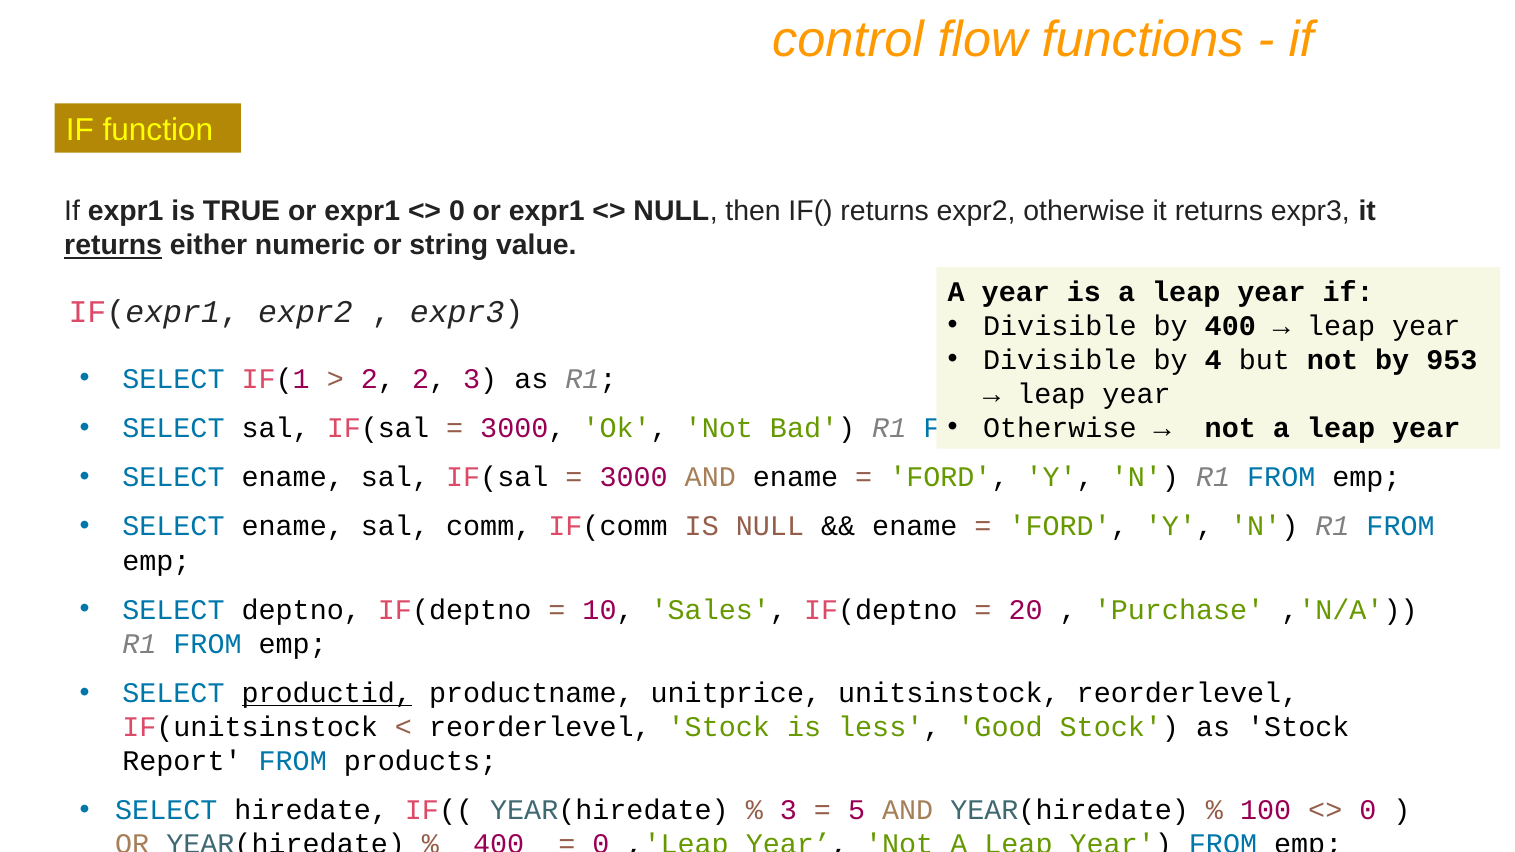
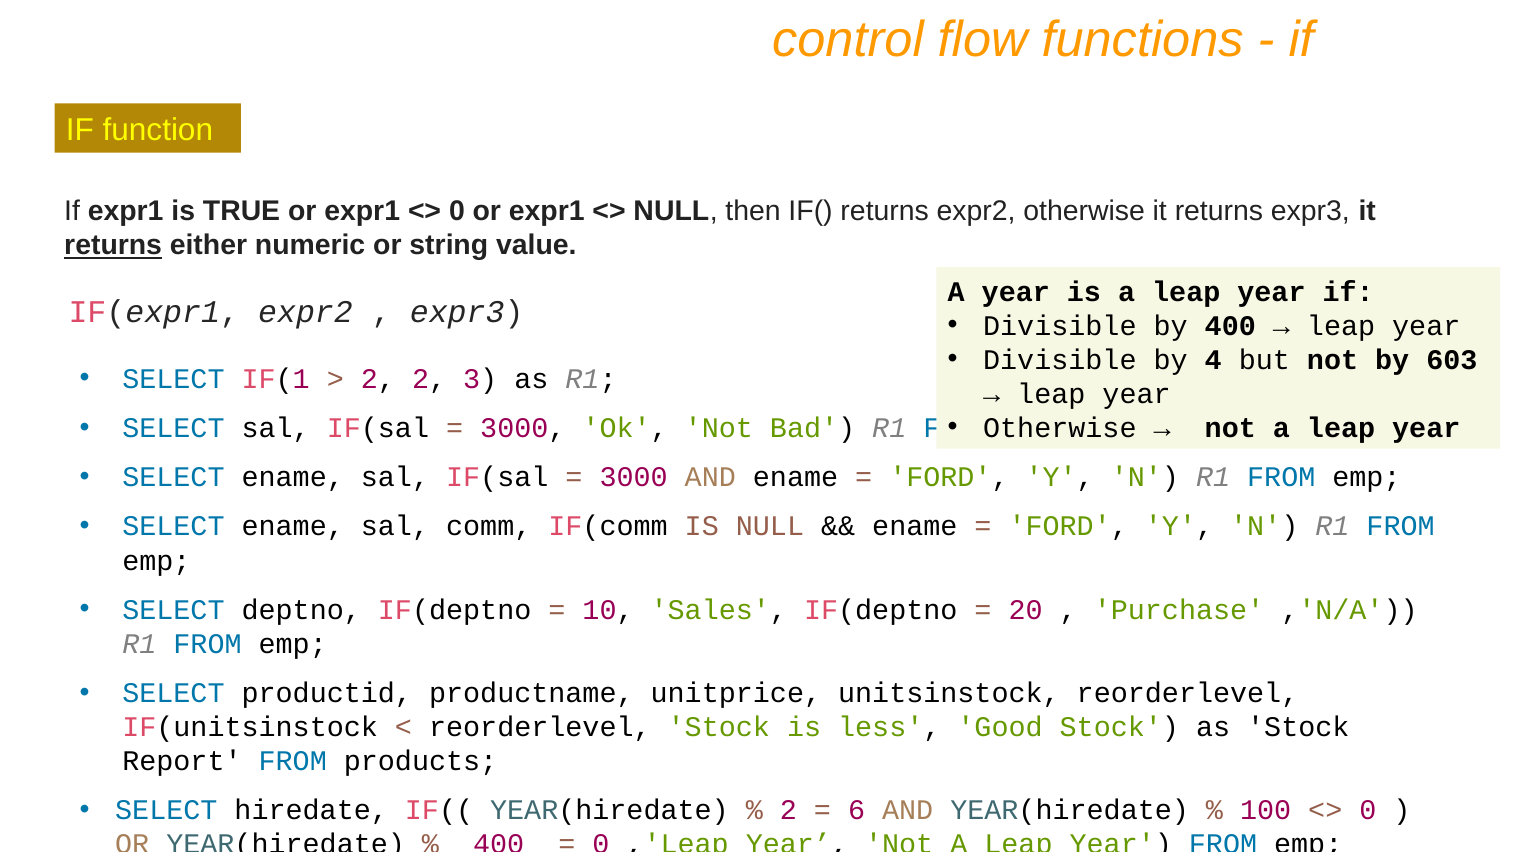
953: 953 -> 603
productid underline: present -> none
3 at (788, 811): 3 -> 2
5: 5 -> 6
